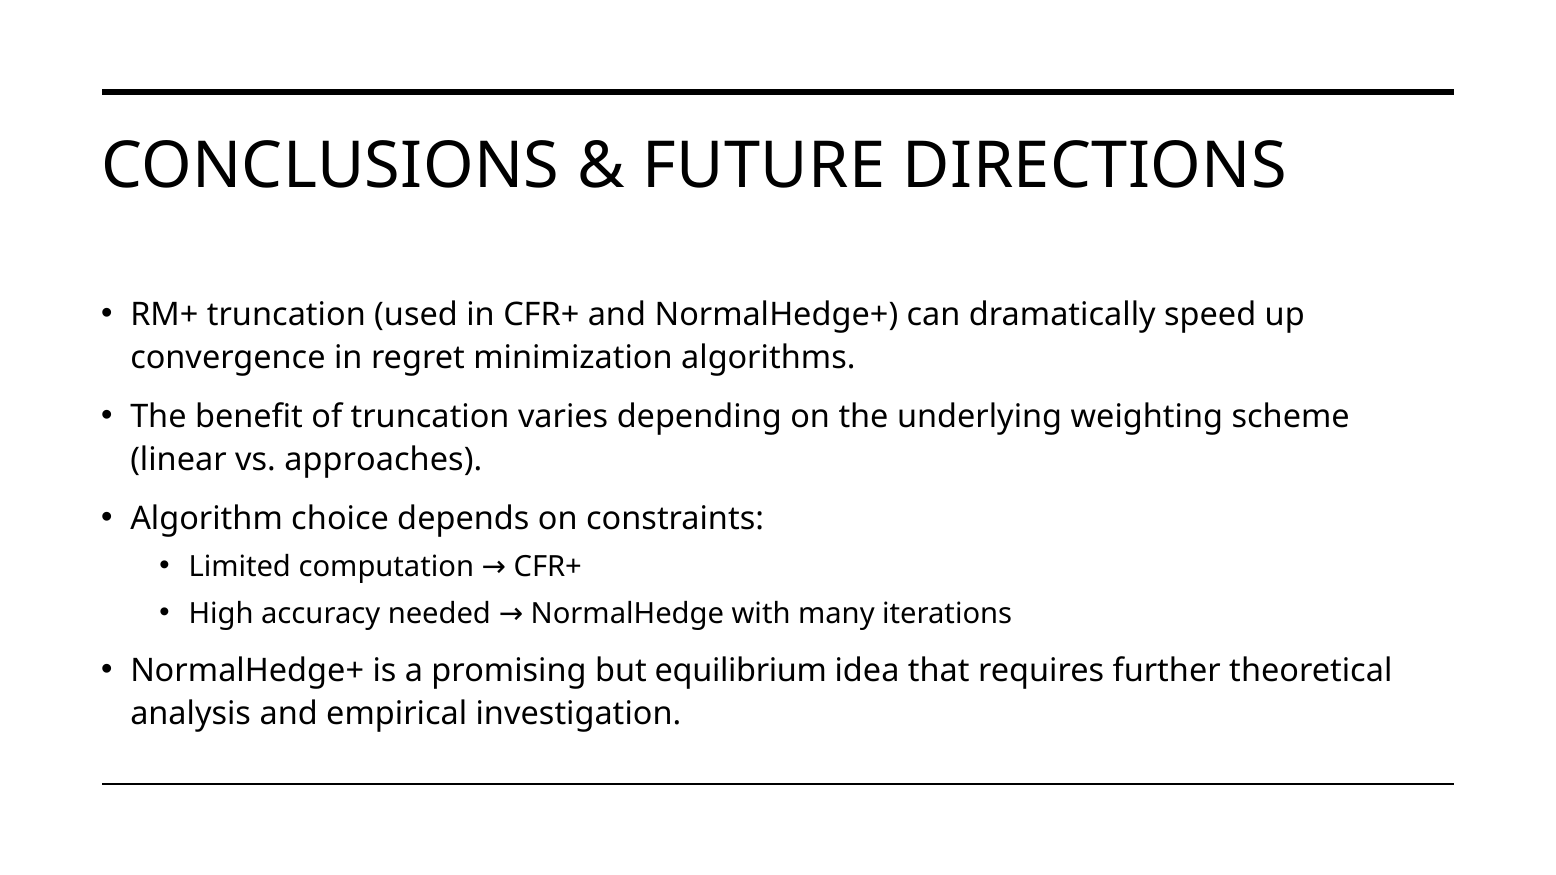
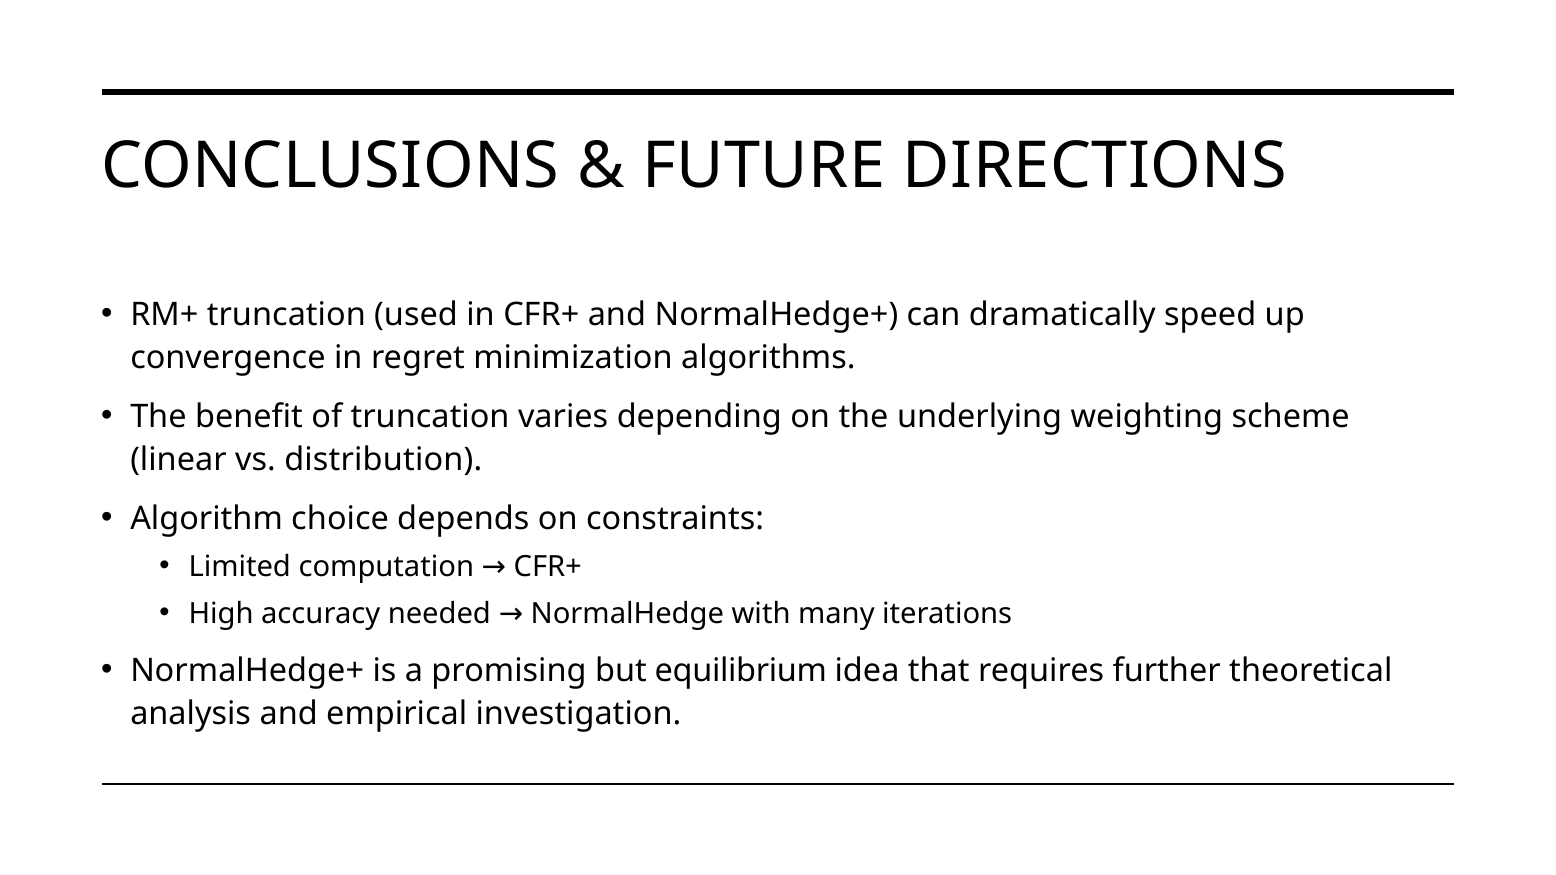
approaches: approaches -> distribution
